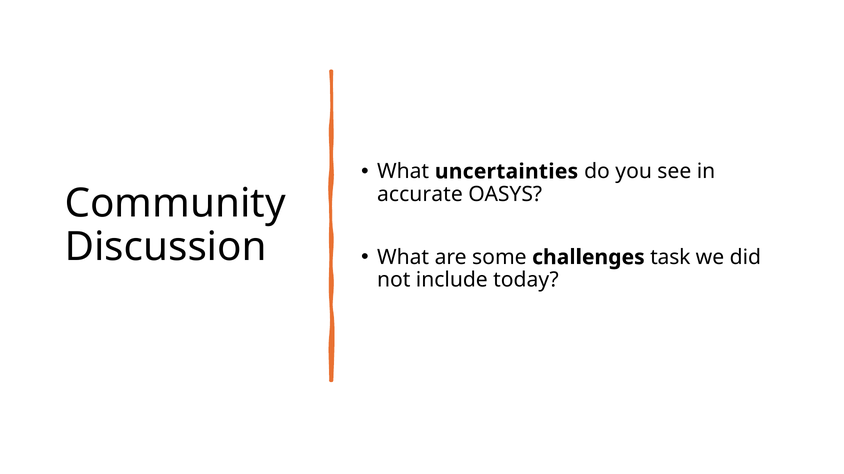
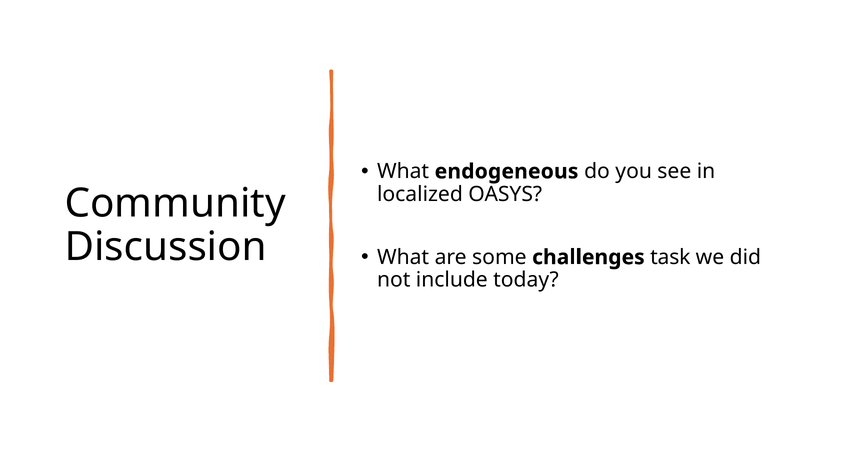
uncertainties: uncertainties -> endogeneous
accurate: accurate -> localized
